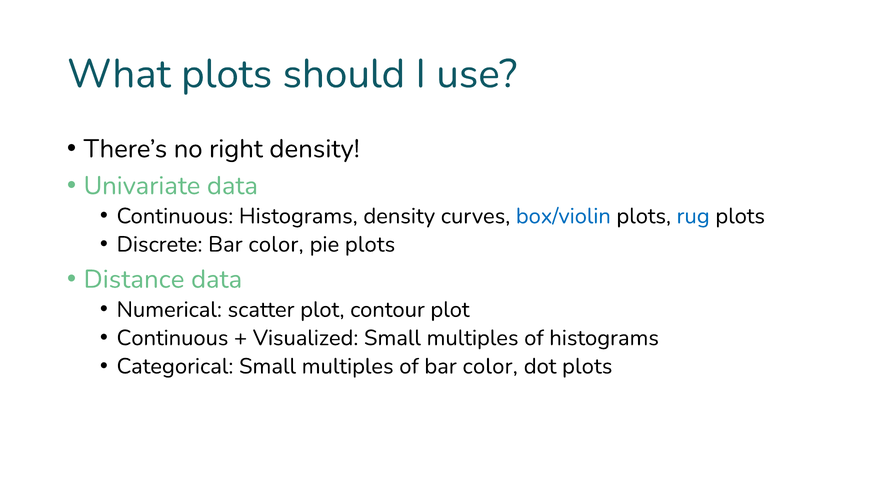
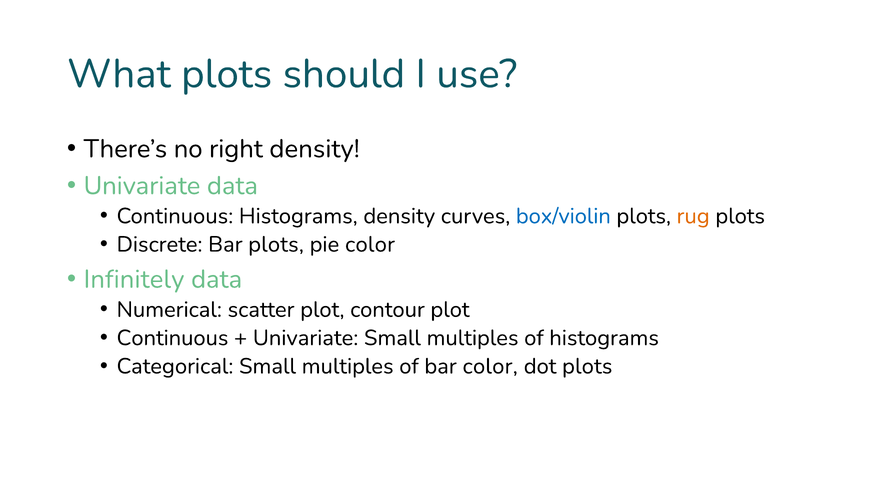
rug colour: blue -> orange
Discrete Bar color: color -> plots
pie plots: plots -> color
Distance: Distance -> Infinitely
Visualized at (306, 338): Visualized -> Univariate
